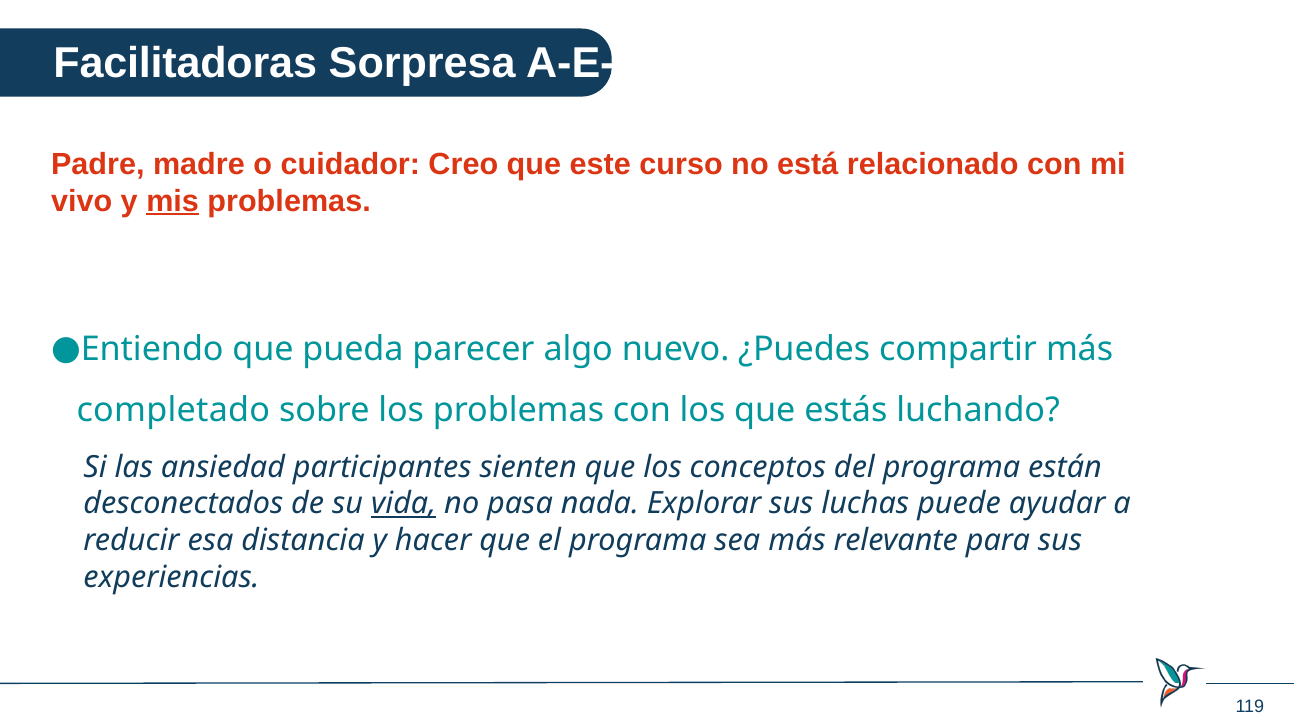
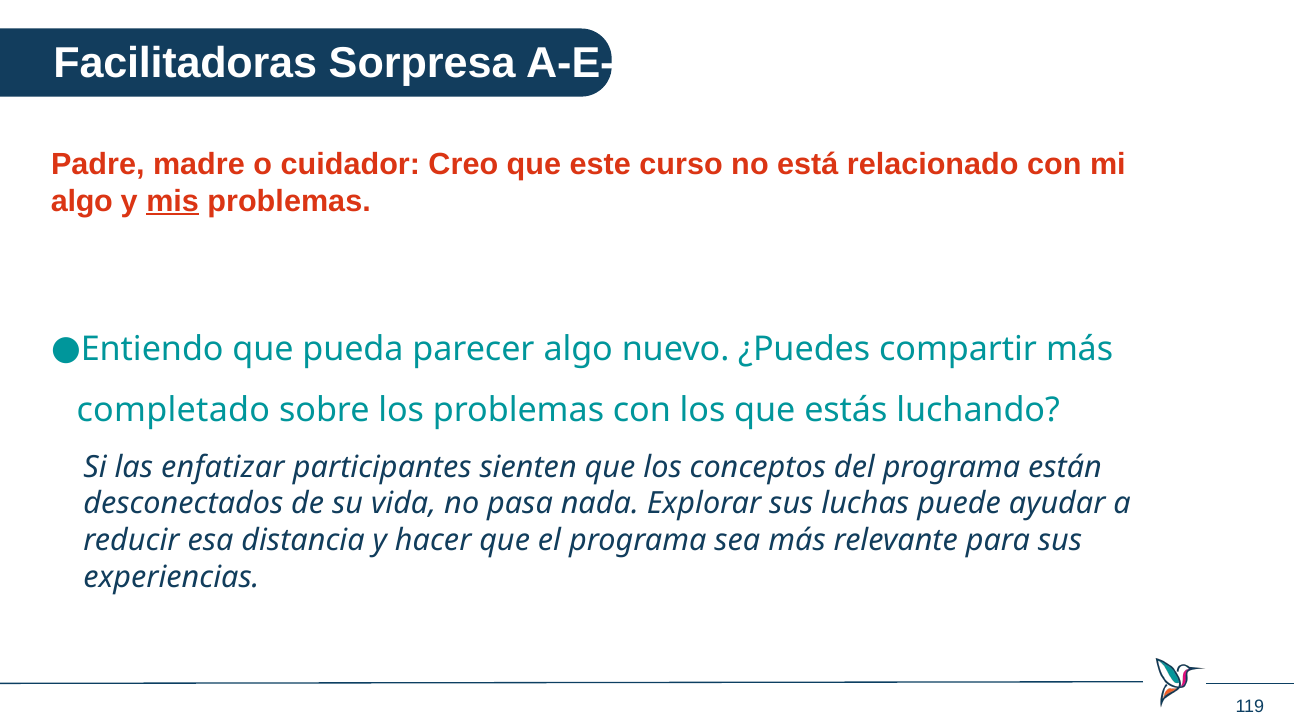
vivo at (82, 201): vivo -> algo
ansiedad: ansiedad -> enfatizar
vida underline: present -> none
